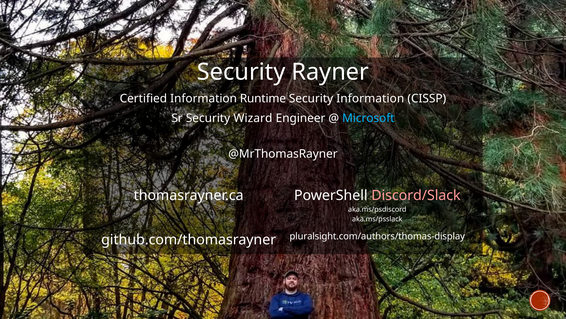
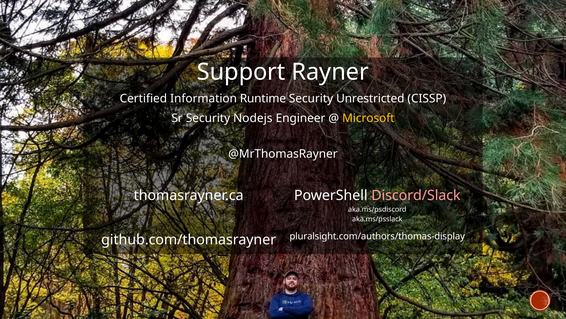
Security at (241, 72): Security -> Support
Security Information: Information -> Unrestricted
Wizard: Wizard -> Nodejs
Microsoft colour: light blue -> yellow
